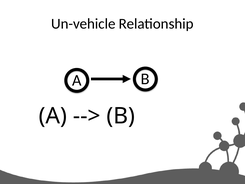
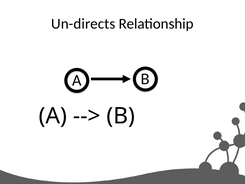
Un-vehicle: Un-vehicle -> Un-directs
